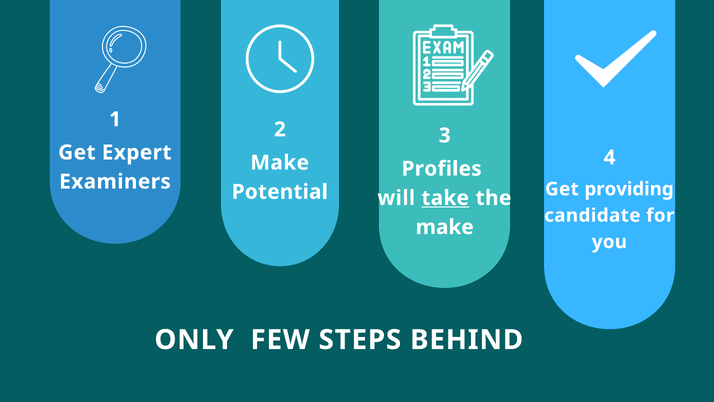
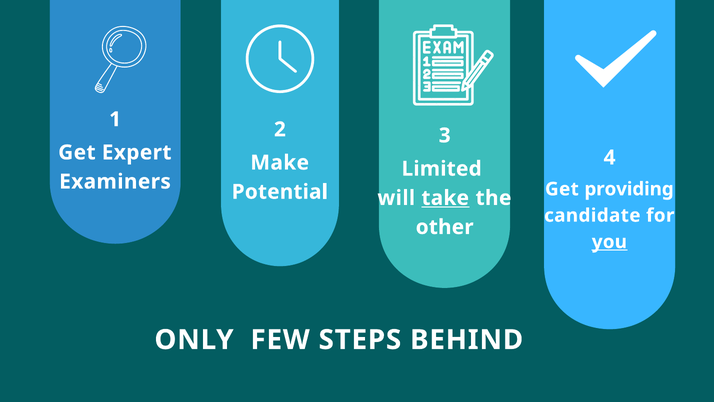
Profiles: Profiles -> Limited
make at (445, 227): make -> other
you underline: none -> present
